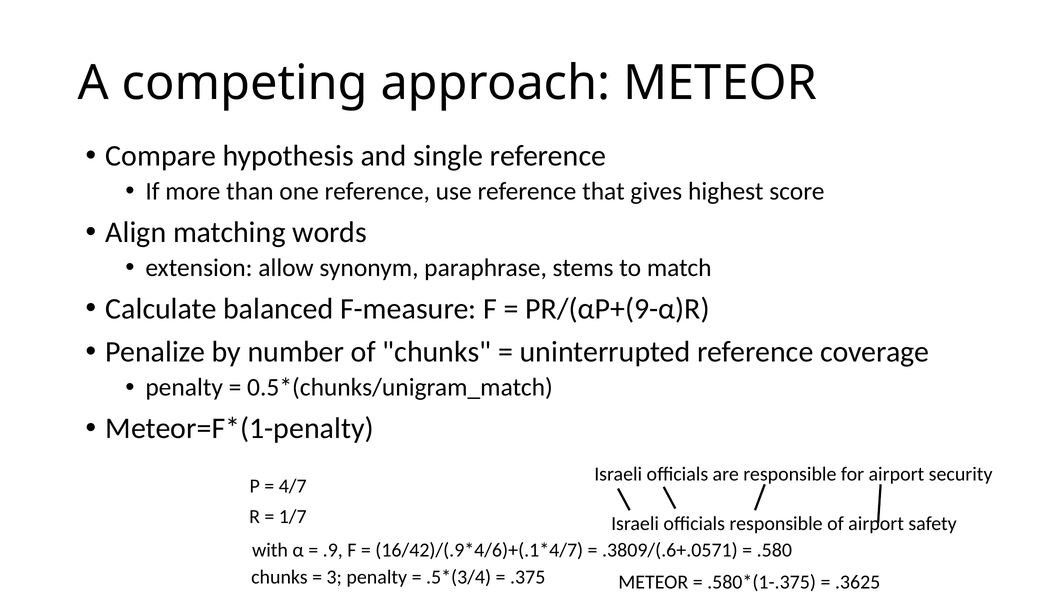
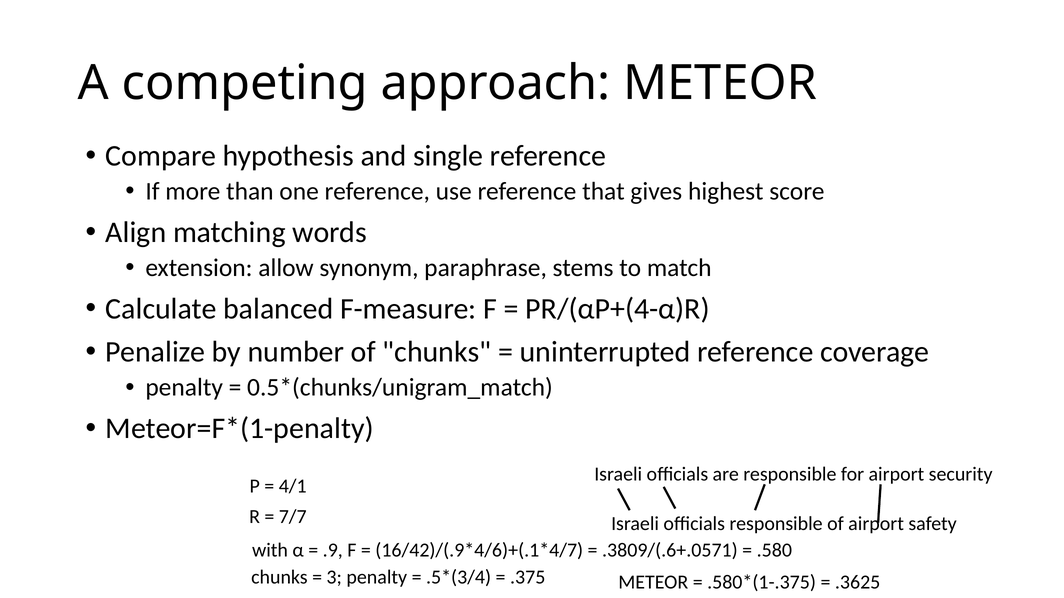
PR/(αP+(9-α)R: PR/(αP+(9-α)R -> PR/(αP+(4-α)R
4/7: 4/7 -> 4/1
1/7: 1/7 -> 7/7
